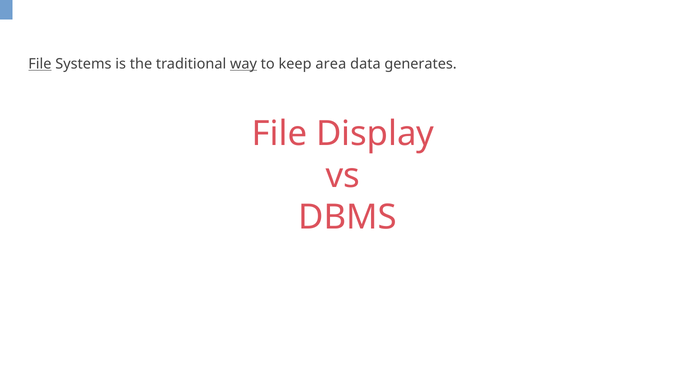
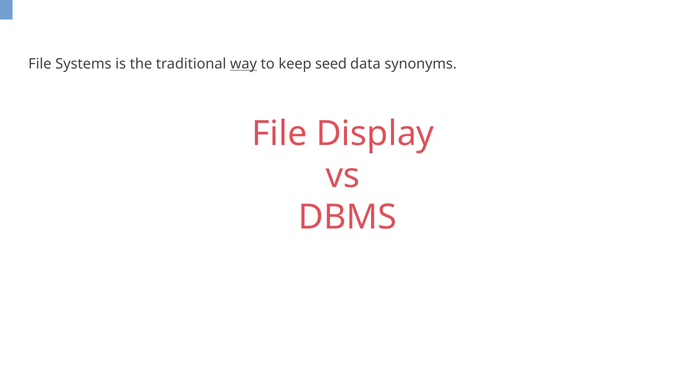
File at (40, 64) underline: present -> none
area: area -> seed
generates: generates -> synonyms
